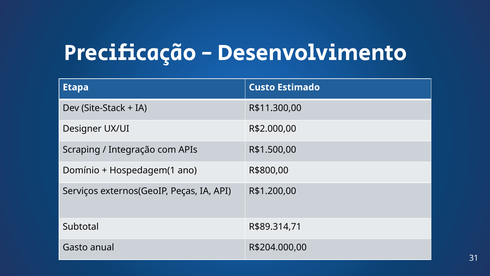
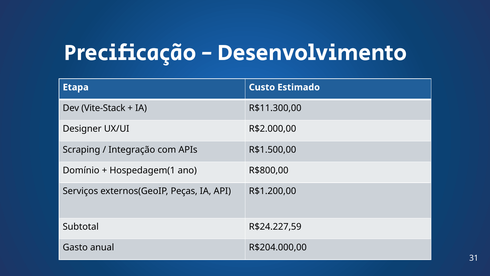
Site-Stack: Site-Stack -> Vite-Stack
R$89.314,71: R$89.314,71 -> R$24.227,59
